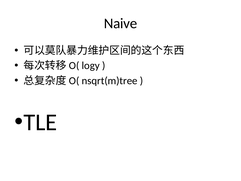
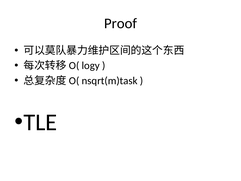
Naive: Naive -> Proof
nsqrt(m)tree: nsqrt(m)tree -> nsqrt(m)task
